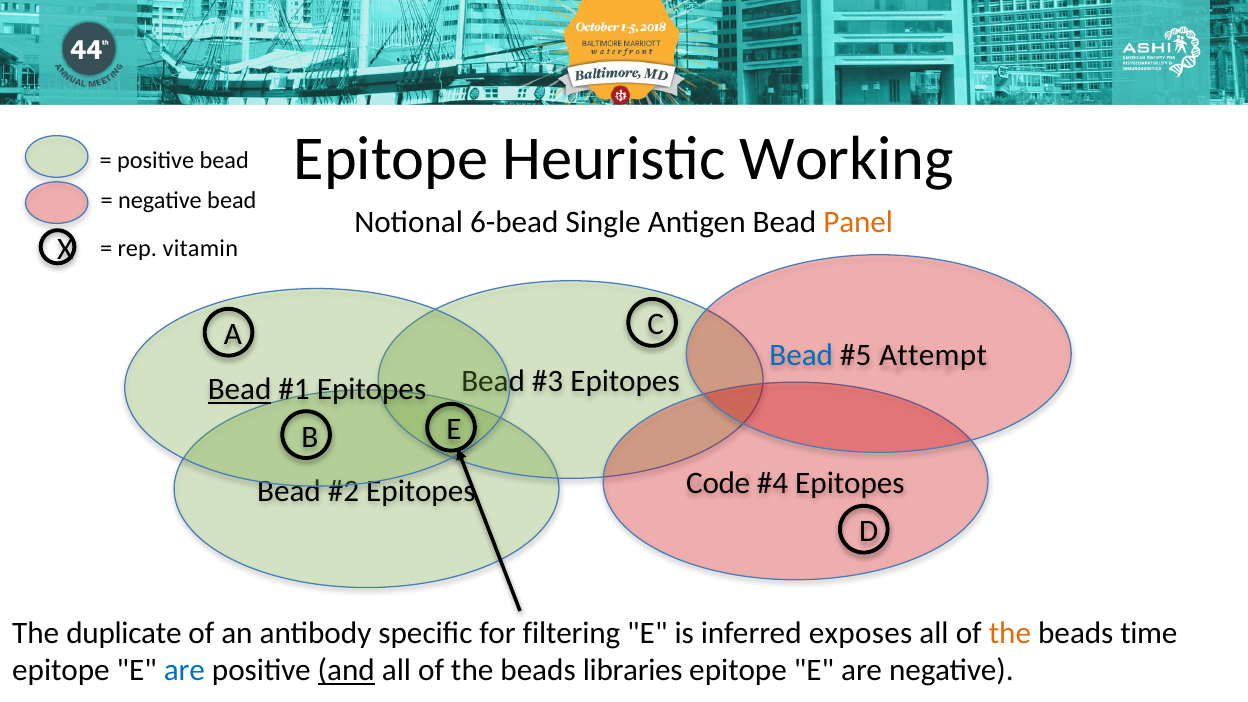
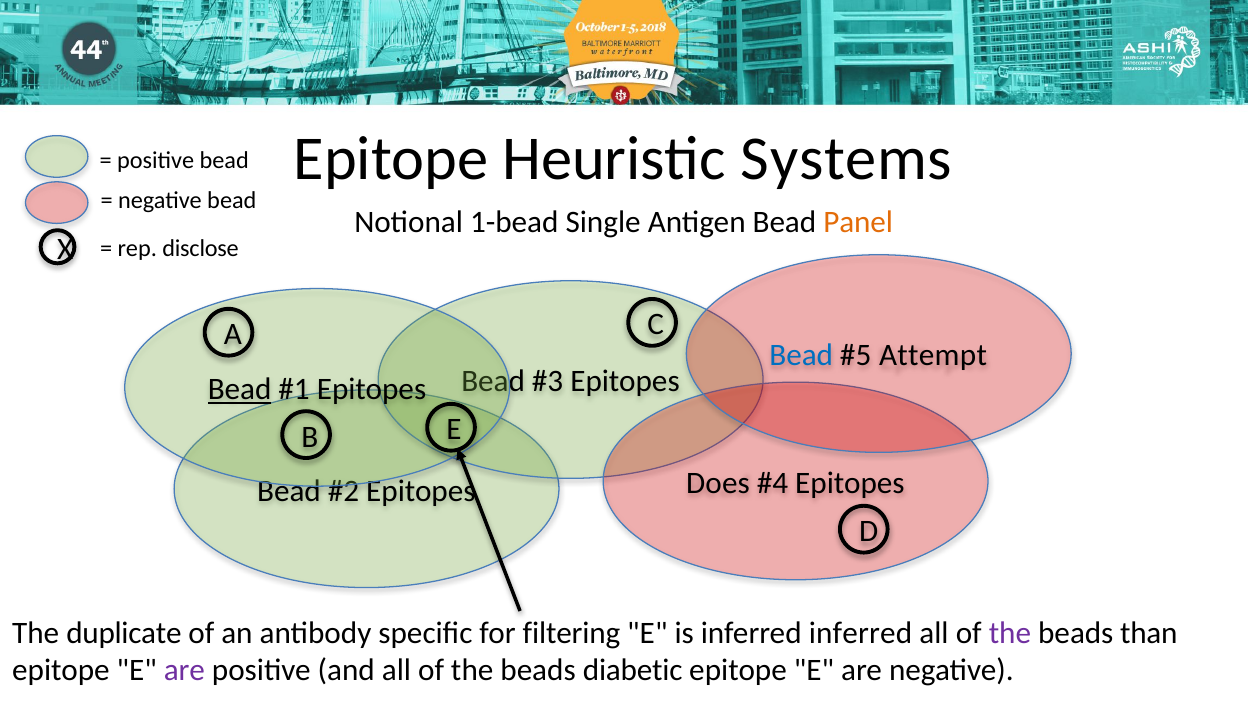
Working: Working -> Systems
6-bead: 6-bead -> 1-bead
vitamin: vitamin -> disclose
Code: Code -> Does
inferred exposes: exposes -> inferred
the at (1010, 633) colour: orange -> purple
time: time -> than
are at (184, 670) colour: blue -> purple
and underline: present -> none
libraries: libraries -> diabetic
